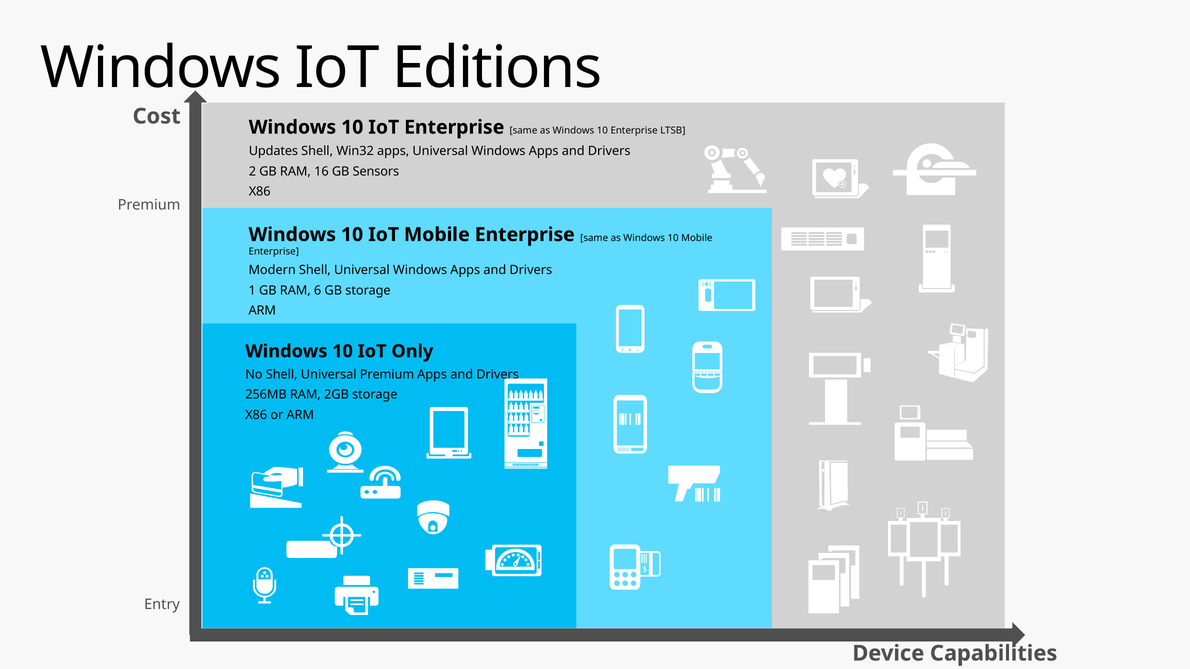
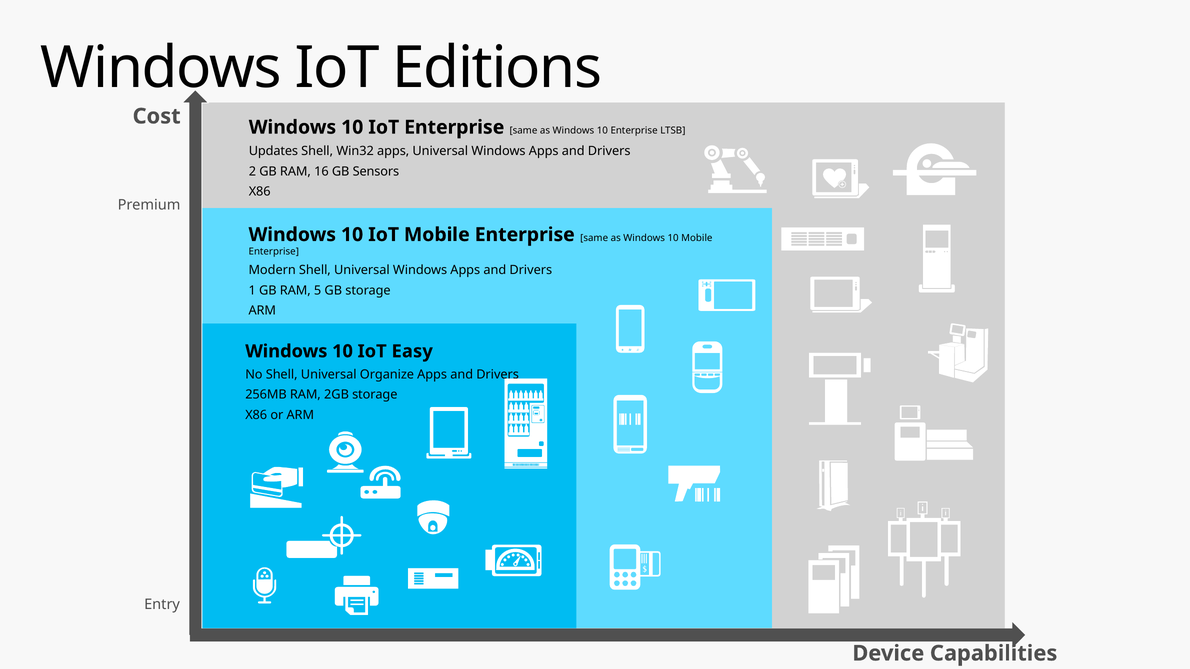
6: 6 -> 5
Only: Only -> Easy
Universal Premium: Premium -> Organize
